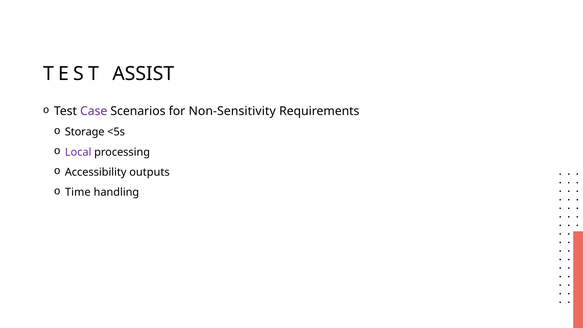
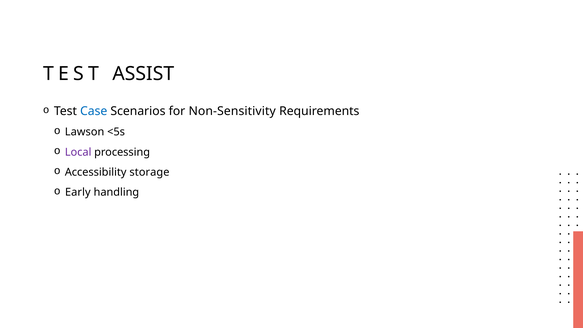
Case colour: purple -> blue
Storage: Storage -> Lawson
outputs: outputs -> storage
Time: Time -> Early
